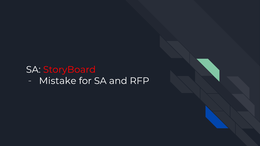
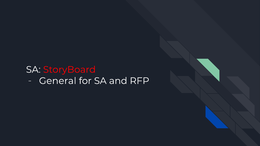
Mistake: Mistake -> General
